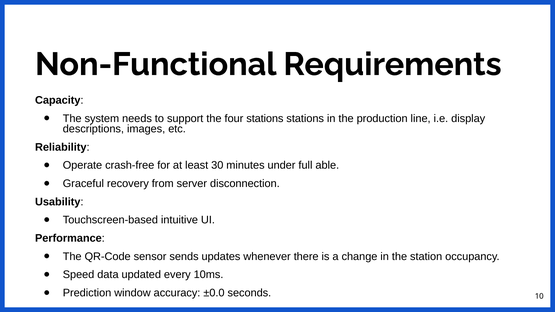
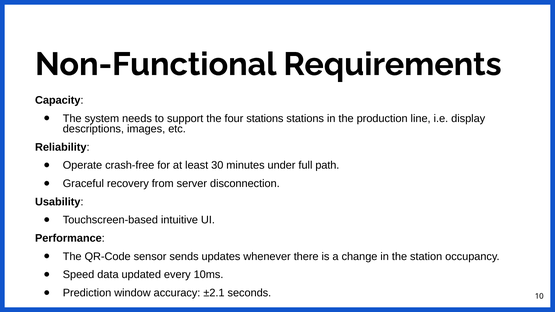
able: able -> path
±0.0: ±0.0 -> ±2.1
